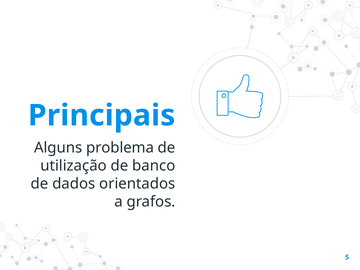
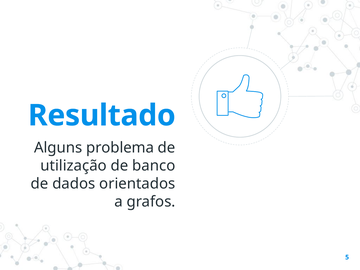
Principais: Principais -> Resultado
